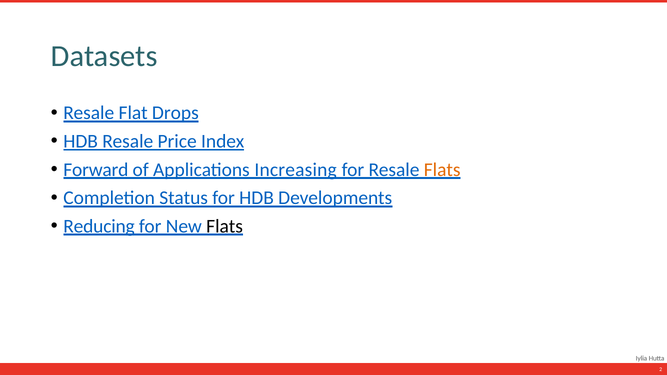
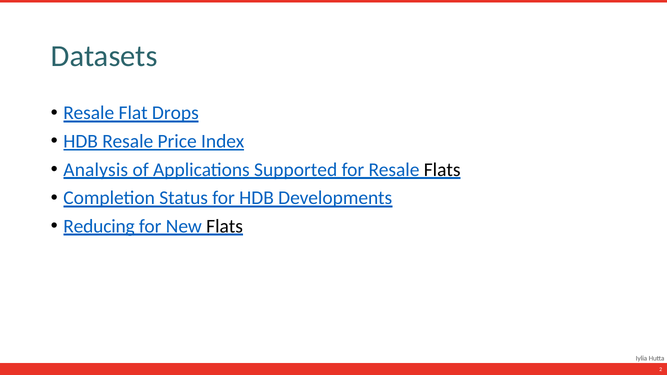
Forward: Forward -> Analysis
Increasing: Increasing -> Supported
Flats at (442, 170) colour: orange -> black
